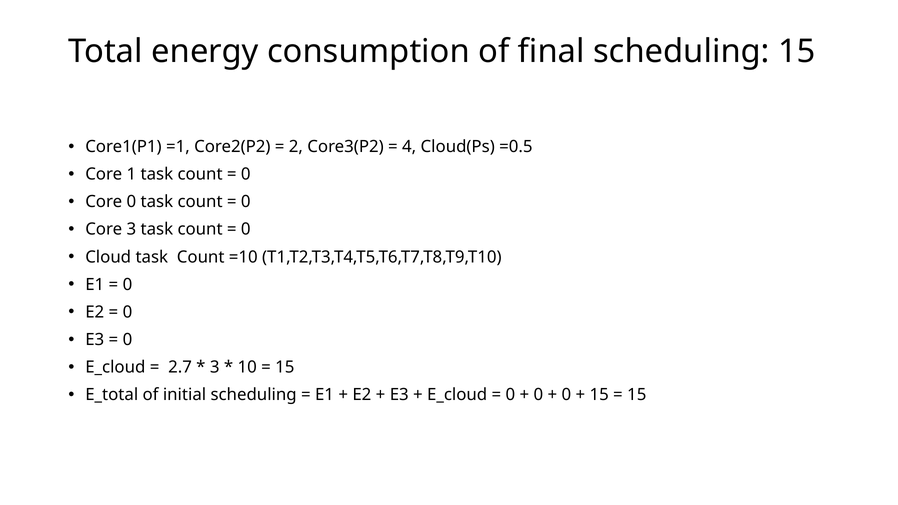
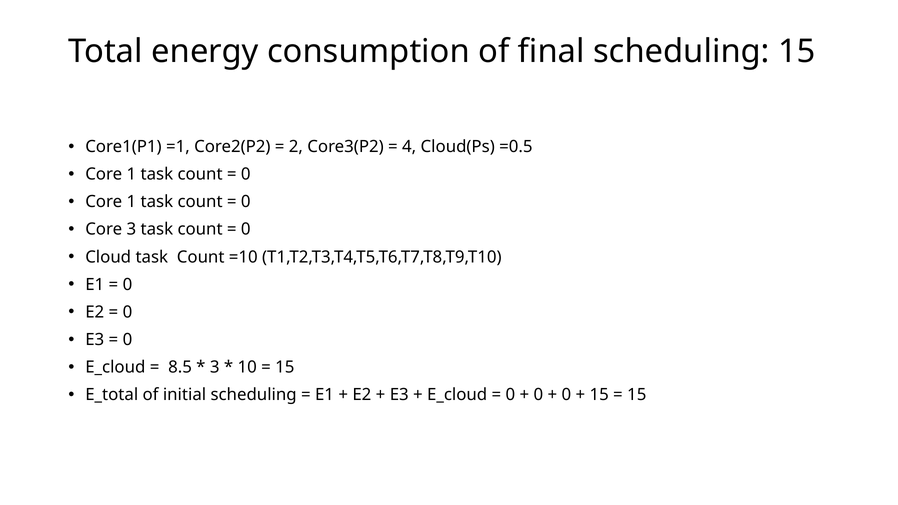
0 at (131, 202): 0 -> 1
2.7: 2.7 -> 8.5
